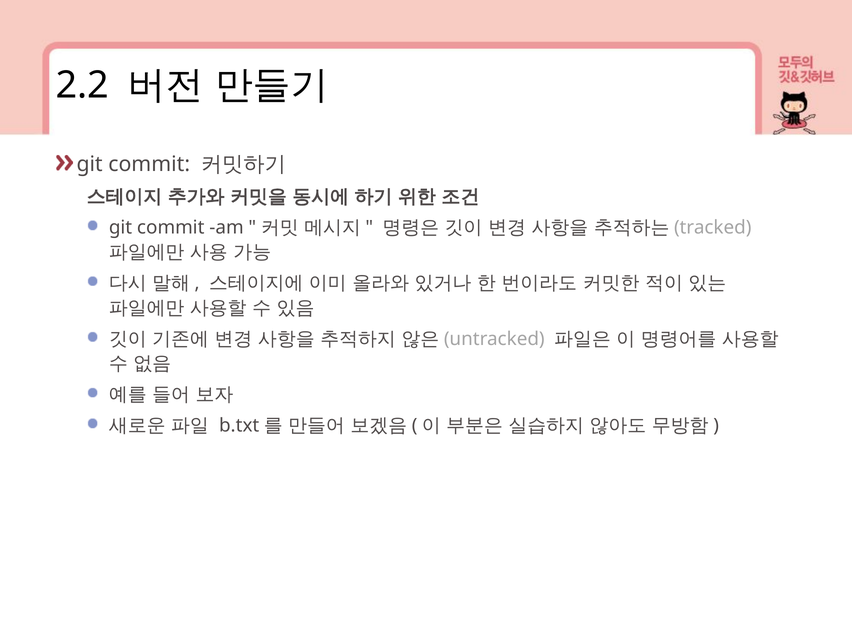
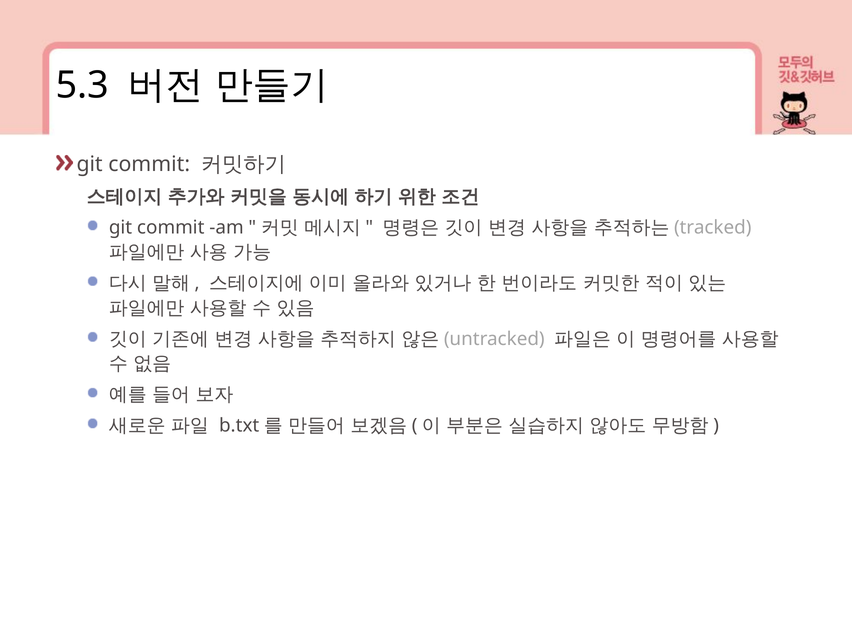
2.2: 2.2 -> 5.3
